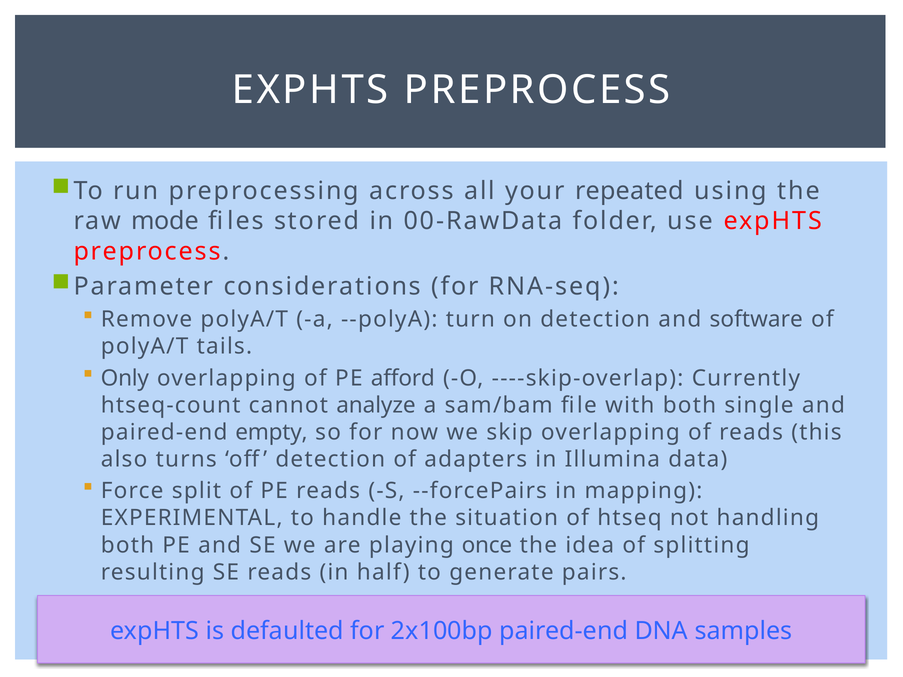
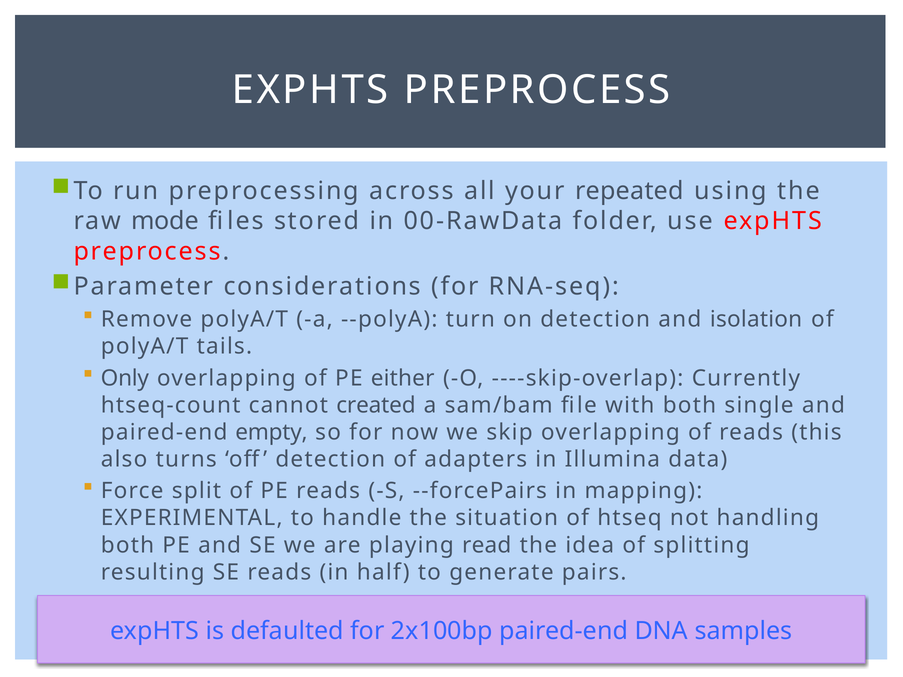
software: software -> isolation
afford: afford -> either
analyze: analyze -> created
once: once -> read
